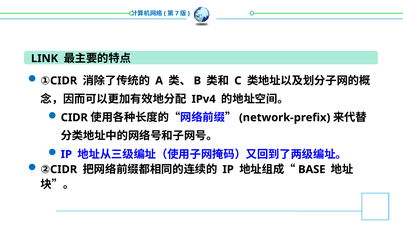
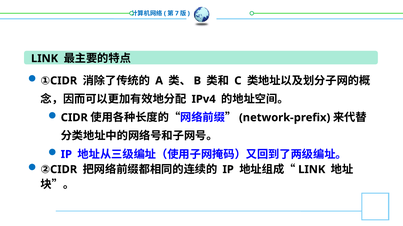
BASE at (312, 170): BASE -> LINK
